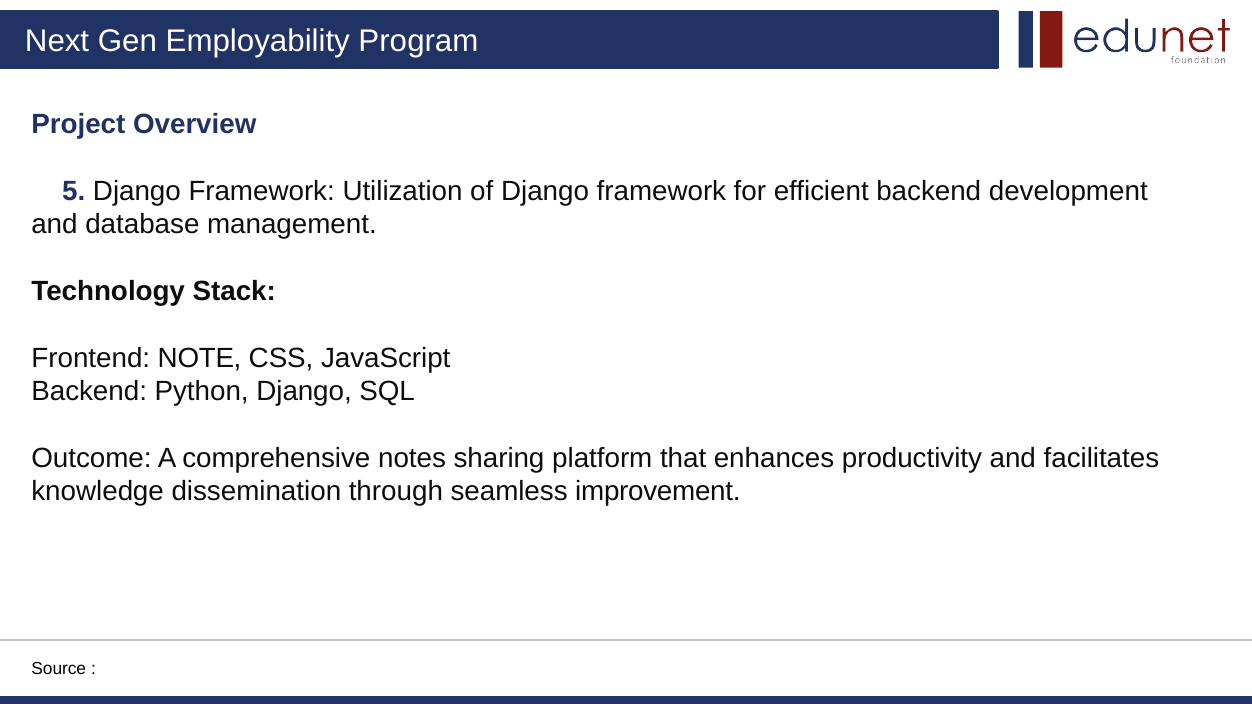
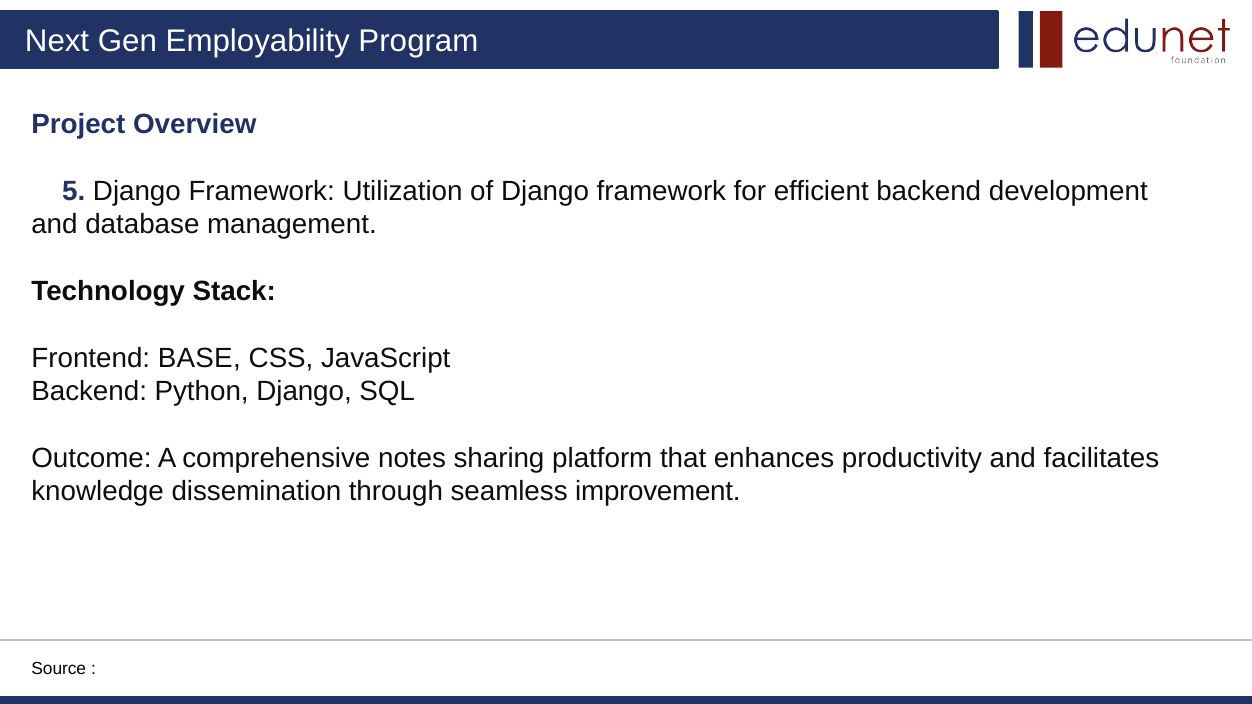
NOTE: NOTE -> BASE
